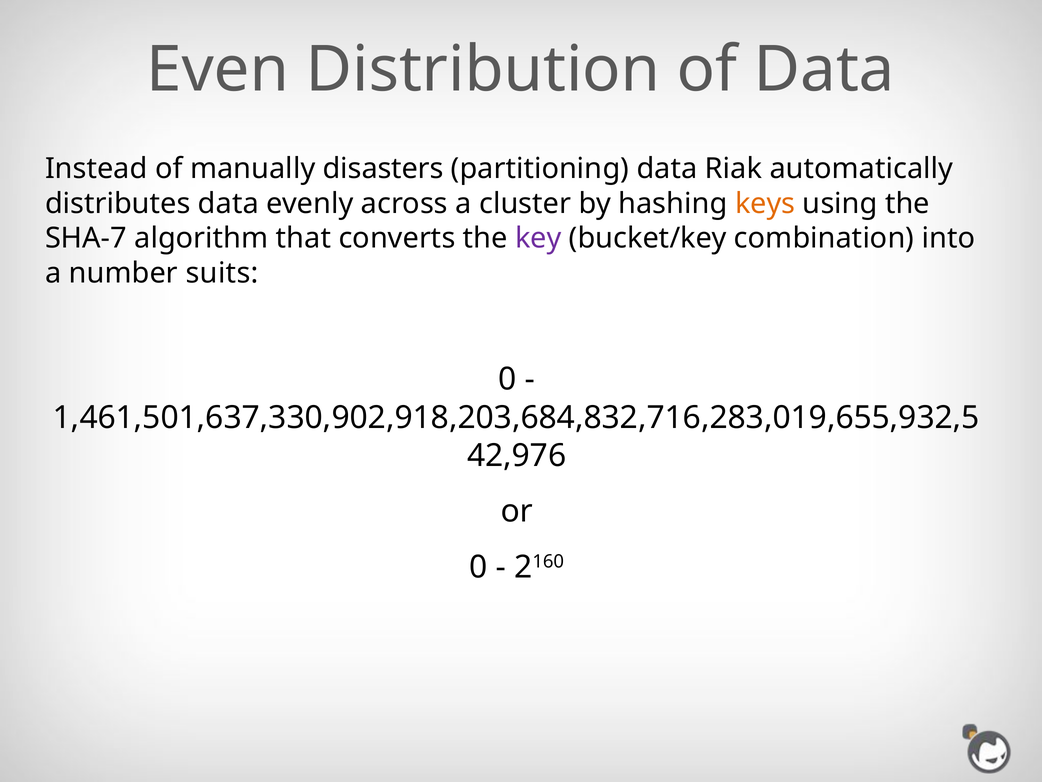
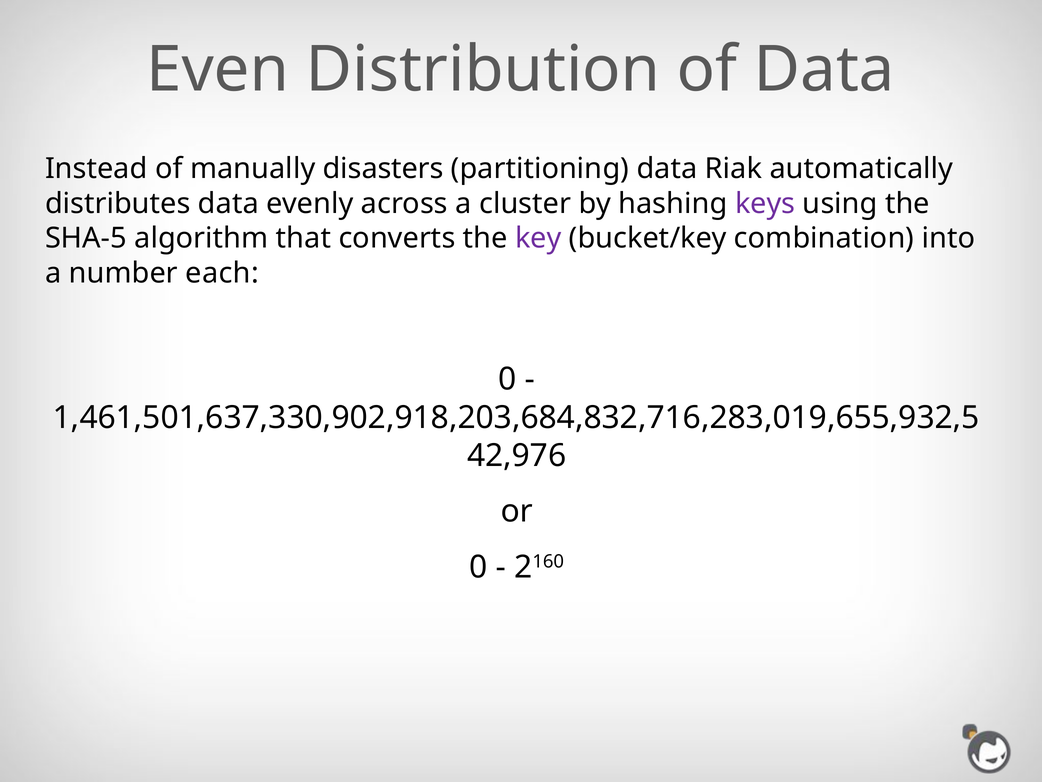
keys colour: orange -> purple
SHA-7: SHA-7 -> SHA-5
suits: suits -> each
